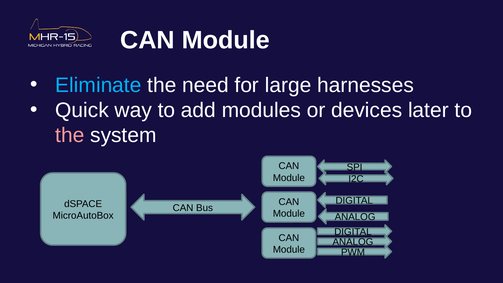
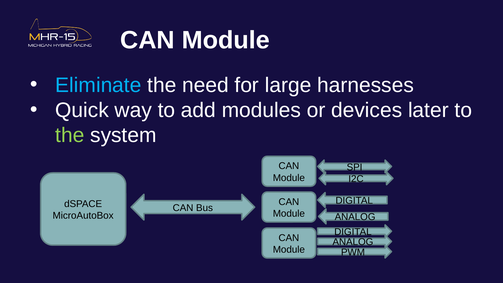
the at (70, 135) colour: pink -> light green
